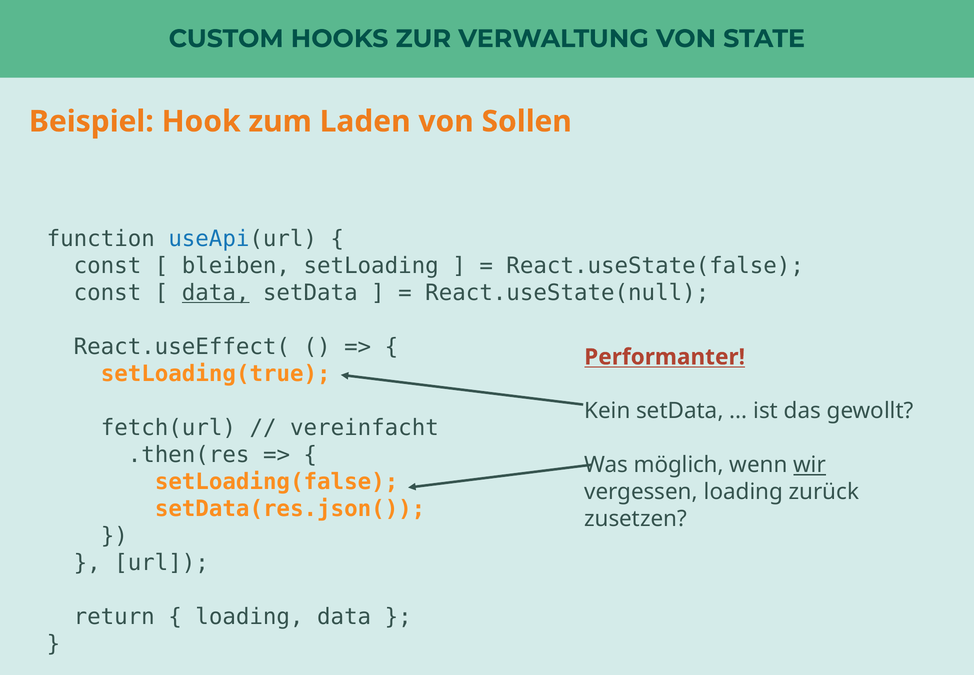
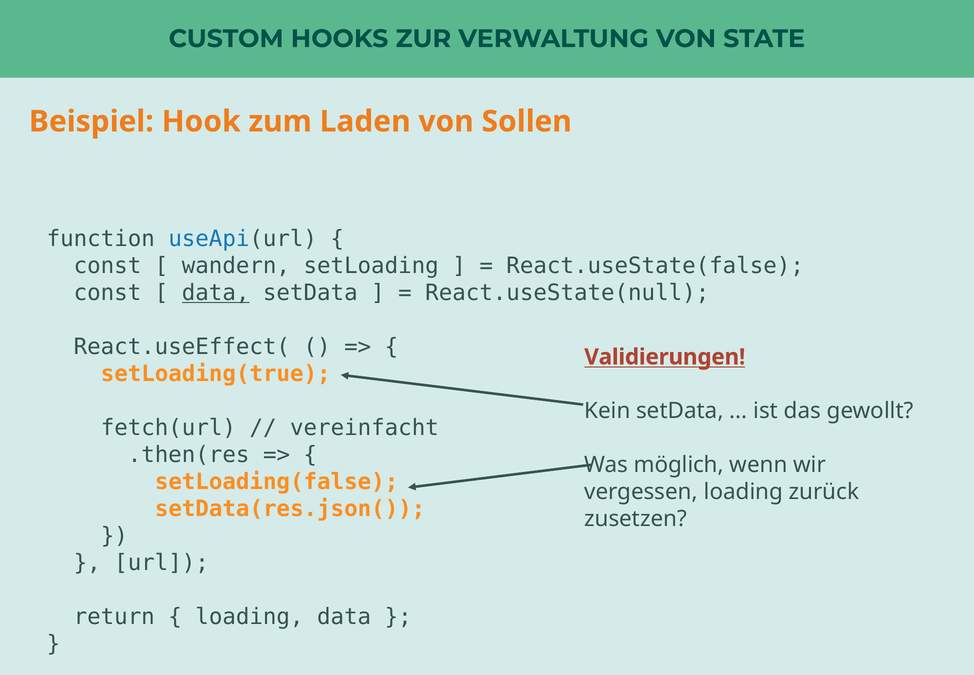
bleiben: bleiben -> wandern
Performanter: Performanter -> Validierungen
wir underline: present -> none
